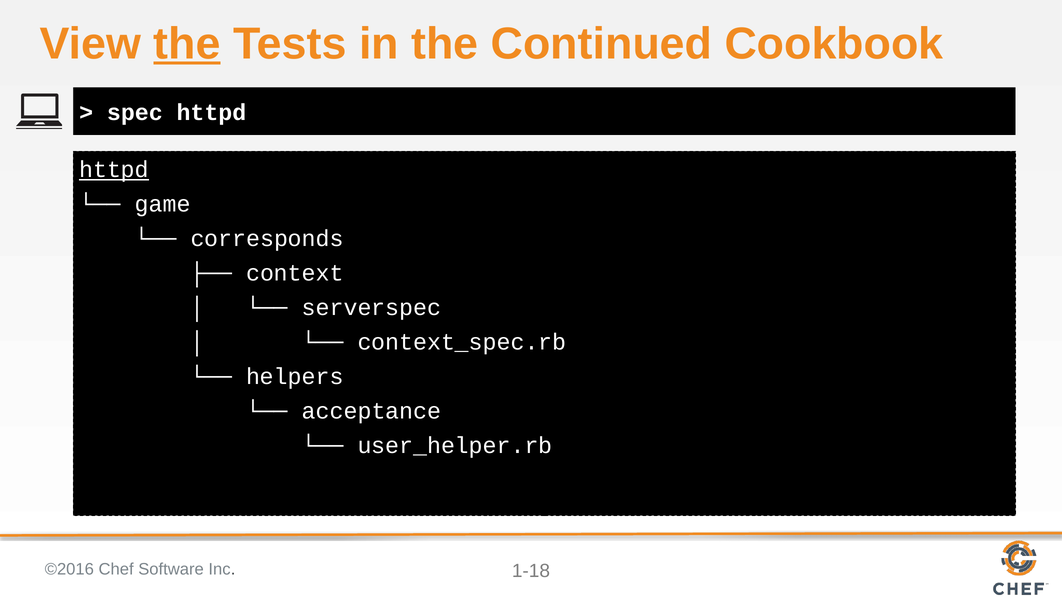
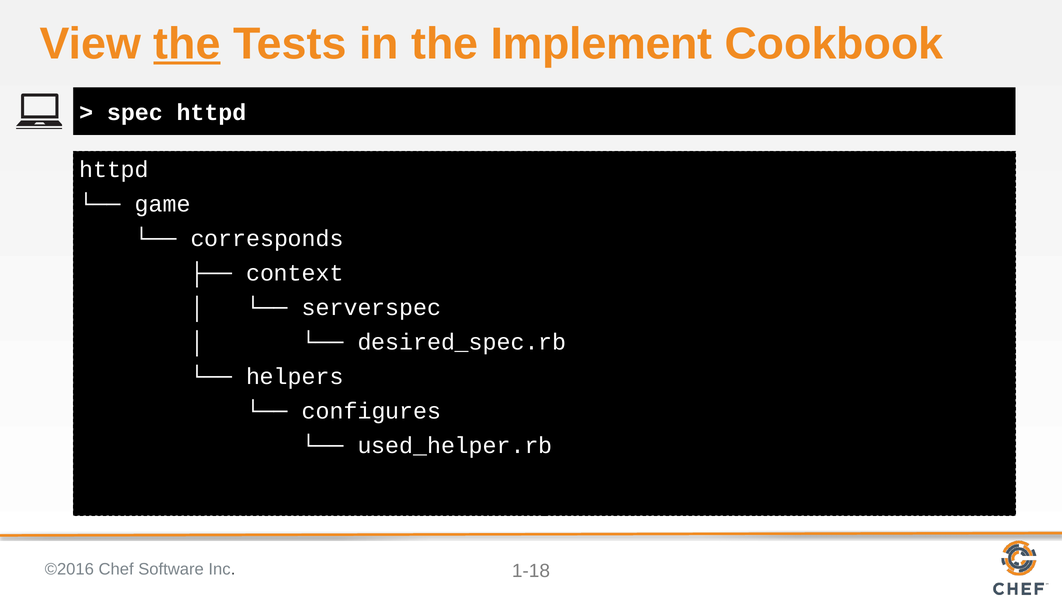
Continued: Continued -> Implement
httpd at (114, 170) underline: present -> none
context_spec.rb: context_spec.rb -> desired_spec.rb
acceptance: acceptance -> configures
user_helper.rb: user_helper.rb -> used_helper.rb
